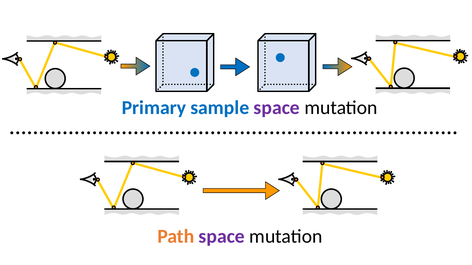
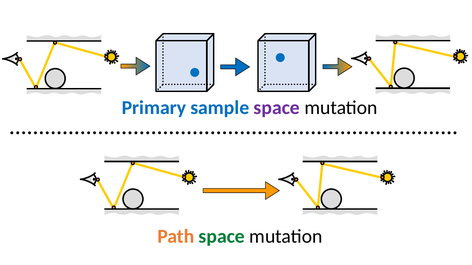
space at (222, 237) colour: purple -> green
